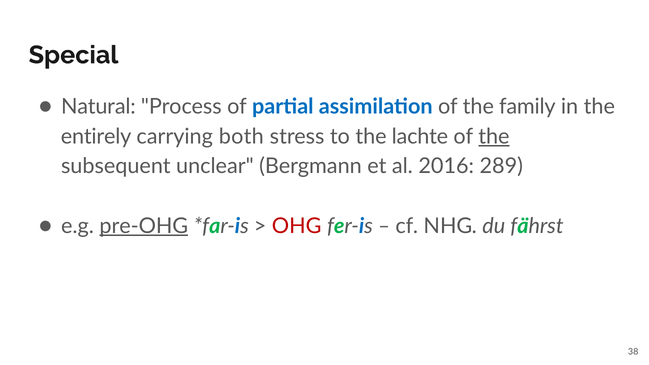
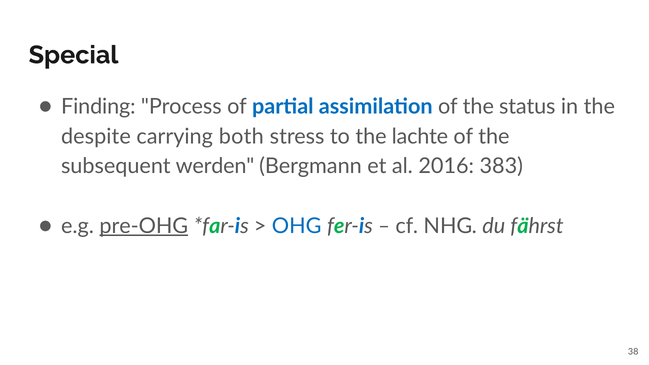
Natural: Natural -> Finding
family: family -> status
entirely: entirely -> despite
the at (494, 137) underline: present -> none
unclear: unclear -> werden
289: 289 -> 383
OHG colour: red -> blue
